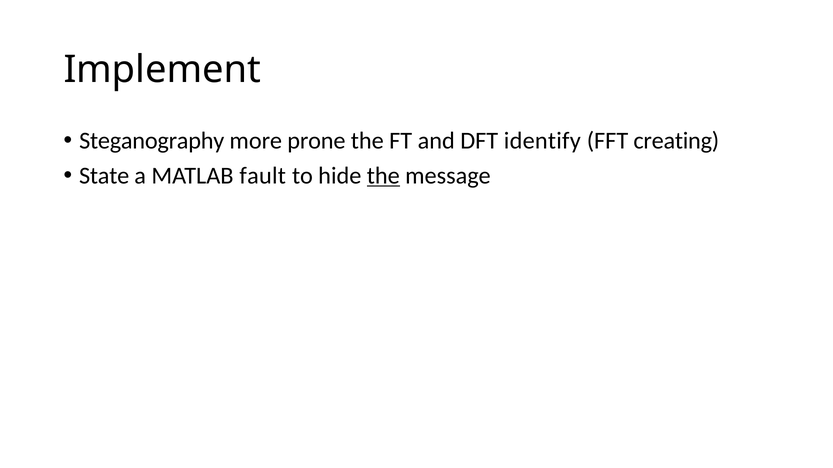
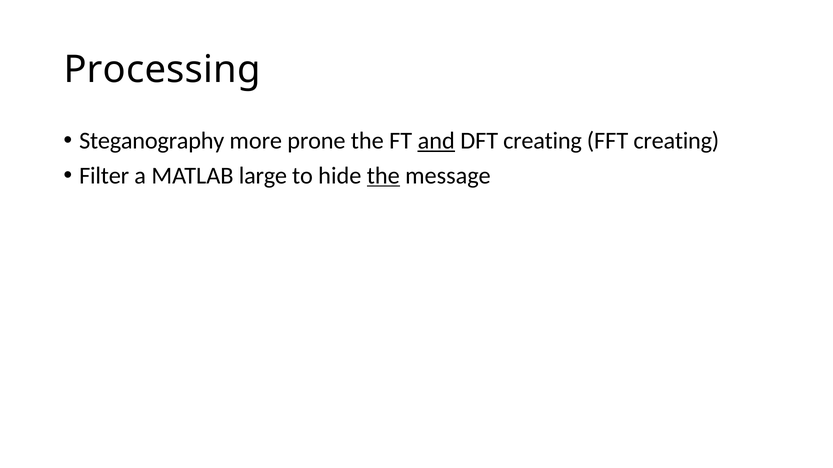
Implement: Implement -> Processing
and underline: none -> present
DFT identify: identify -> creating
State: State -> Filter
fault: fault -> large
